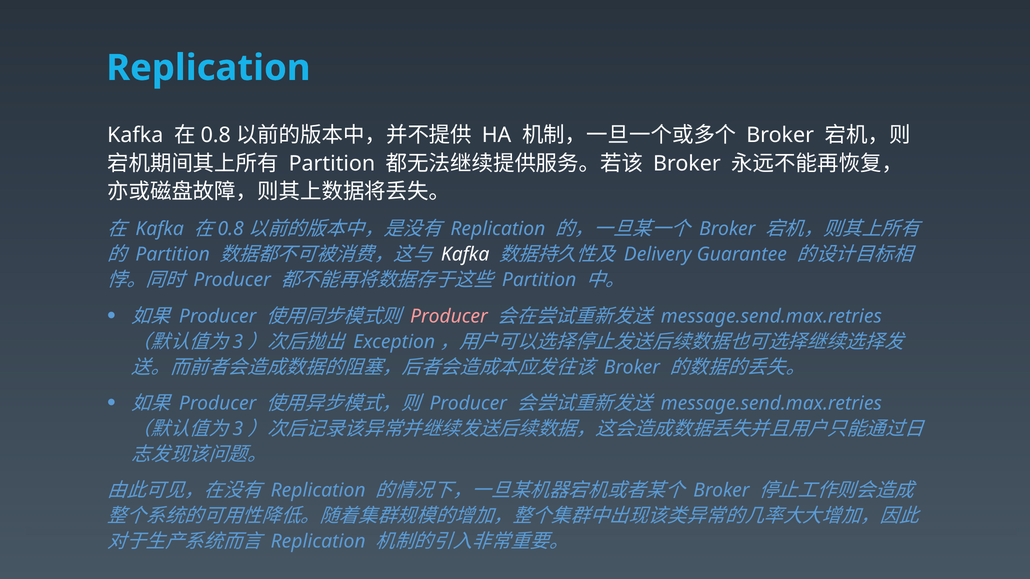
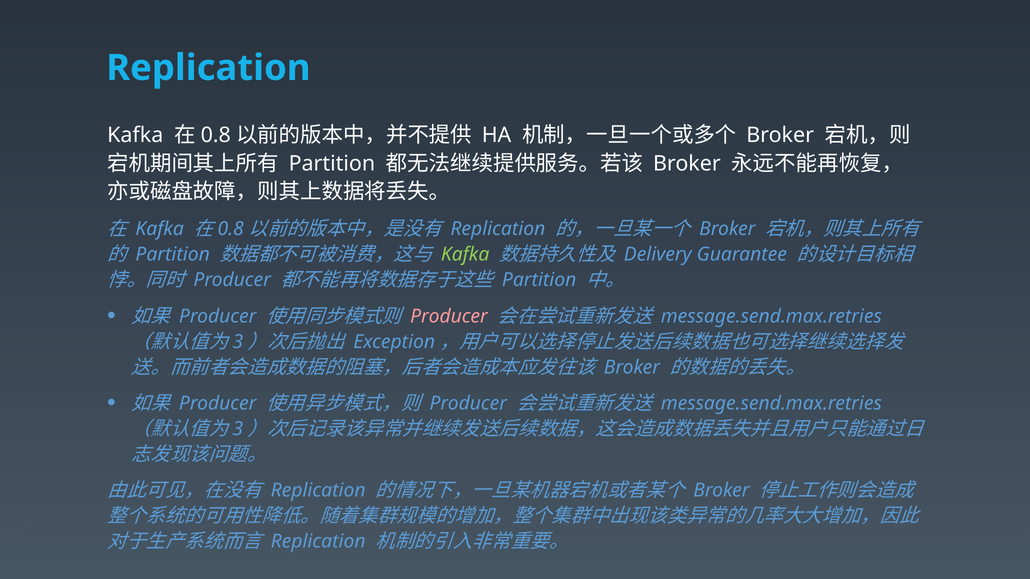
Kafka at (465, 255) colour: white -> light green
